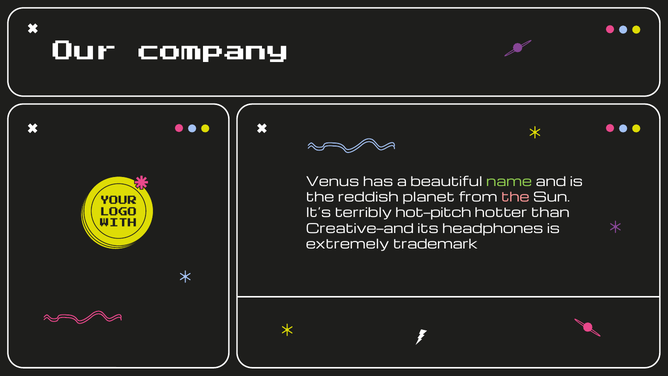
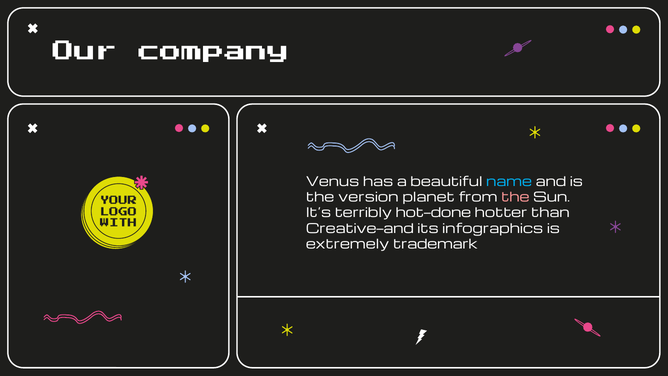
name colour: light green -> light blue
reddish: reddish -> version
hot—pitch: hot—pitch -> hot—done
headphones: headphones -> infographics
